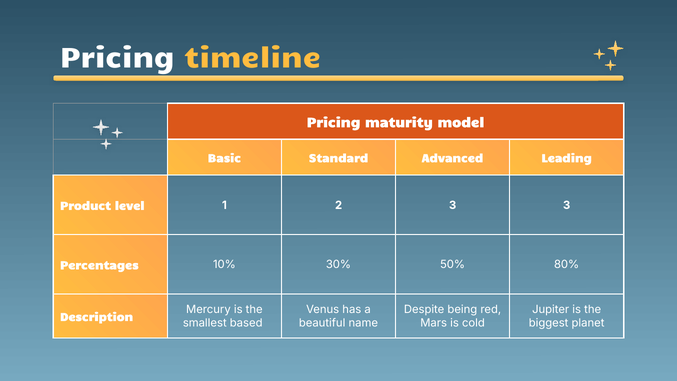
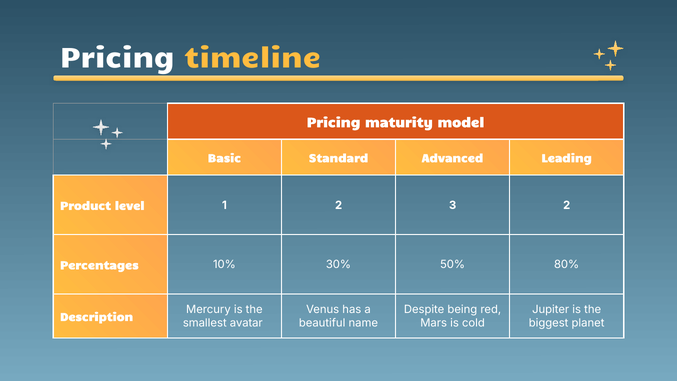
3 3: 3 -> 2
based: based -> avatar
